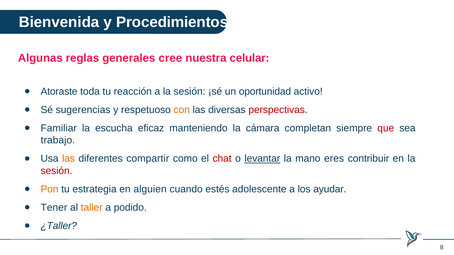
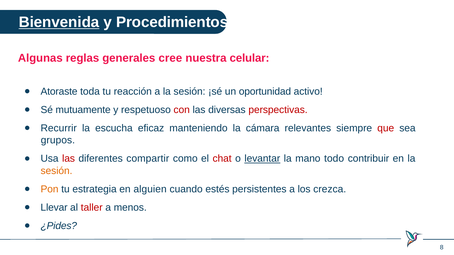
Bienvenida underline: none -> present
sugerencias: sugerencias -> mutuamente
con colour: orange -> red
Familiar: Familiar -> Recurrir
completan: completan -> relevantes
trabajo: trabajo -> grupos
las at (69, 159) colour: orange -> red
eres: eres -> todo
sesión at (57, 171) colour: red -> orange
adolescente: adolescente -> persistentes
ayudar: ayudar -> crezca
Tener: Tener -> Llevar
taller colour: orange -> red
podido: podido -> menos
¿Taller: ¿Taller -> ¿Pides
